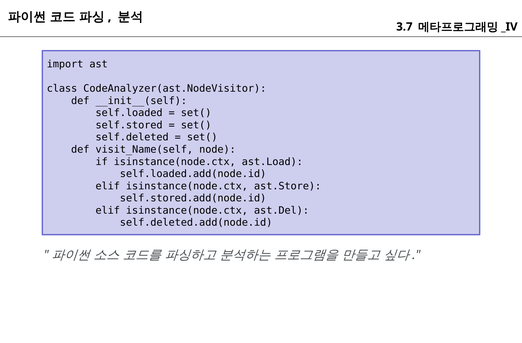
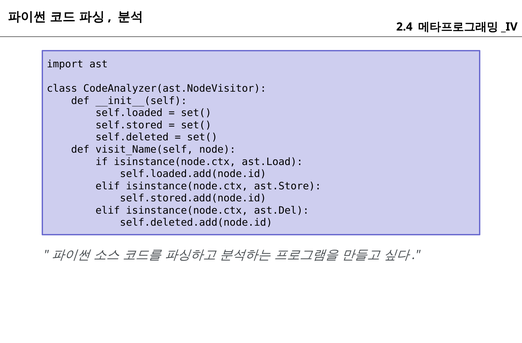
3.7: 3.7 -> 2.4
